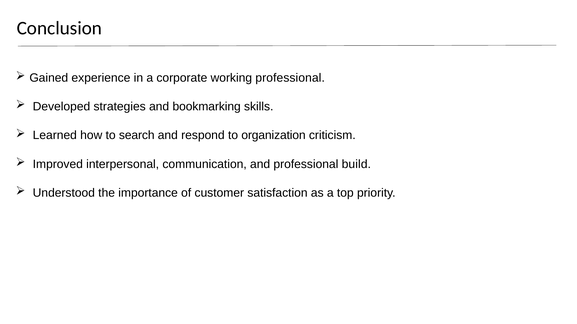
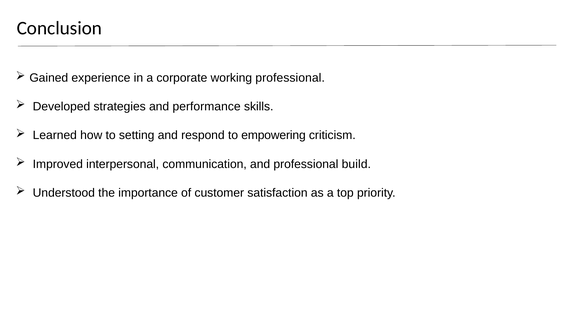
bookmarking: bookmarking -> performance
search: search -> setting
organization: organization -> empowering
